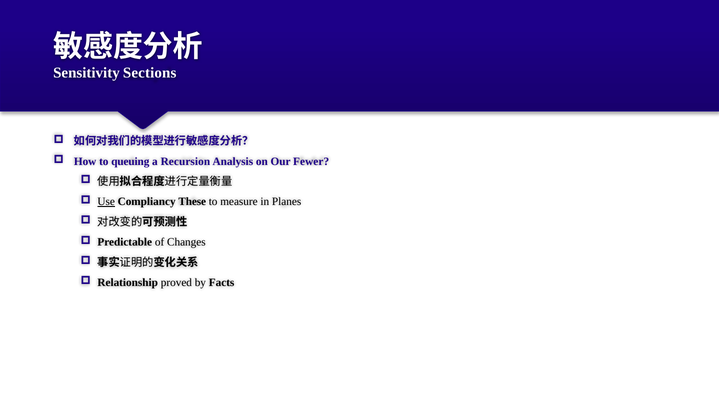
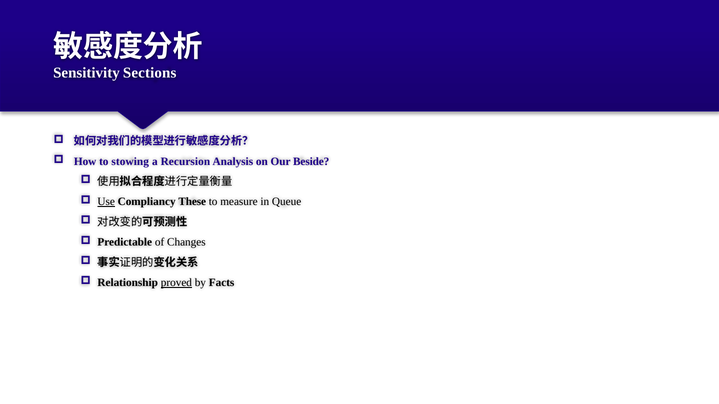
queuing: queuing -> stowing
Fewer: Fewer -> Beside
Planes: Planes -> Queue
proved underline: none -> present
